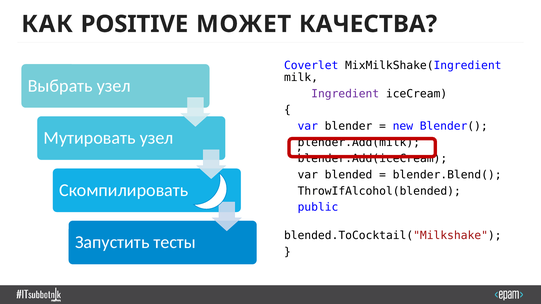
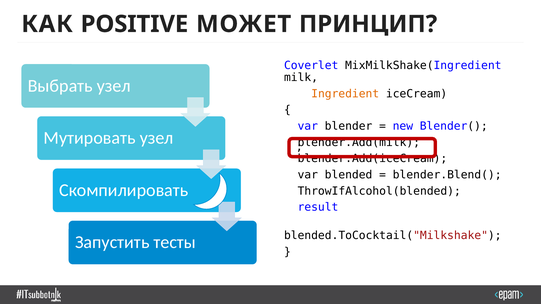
КАЧЕСТВА: КАЧЕСТВА -> ПРИНЦИП
Ingredient colour: purple -> orange
public: public -> result
